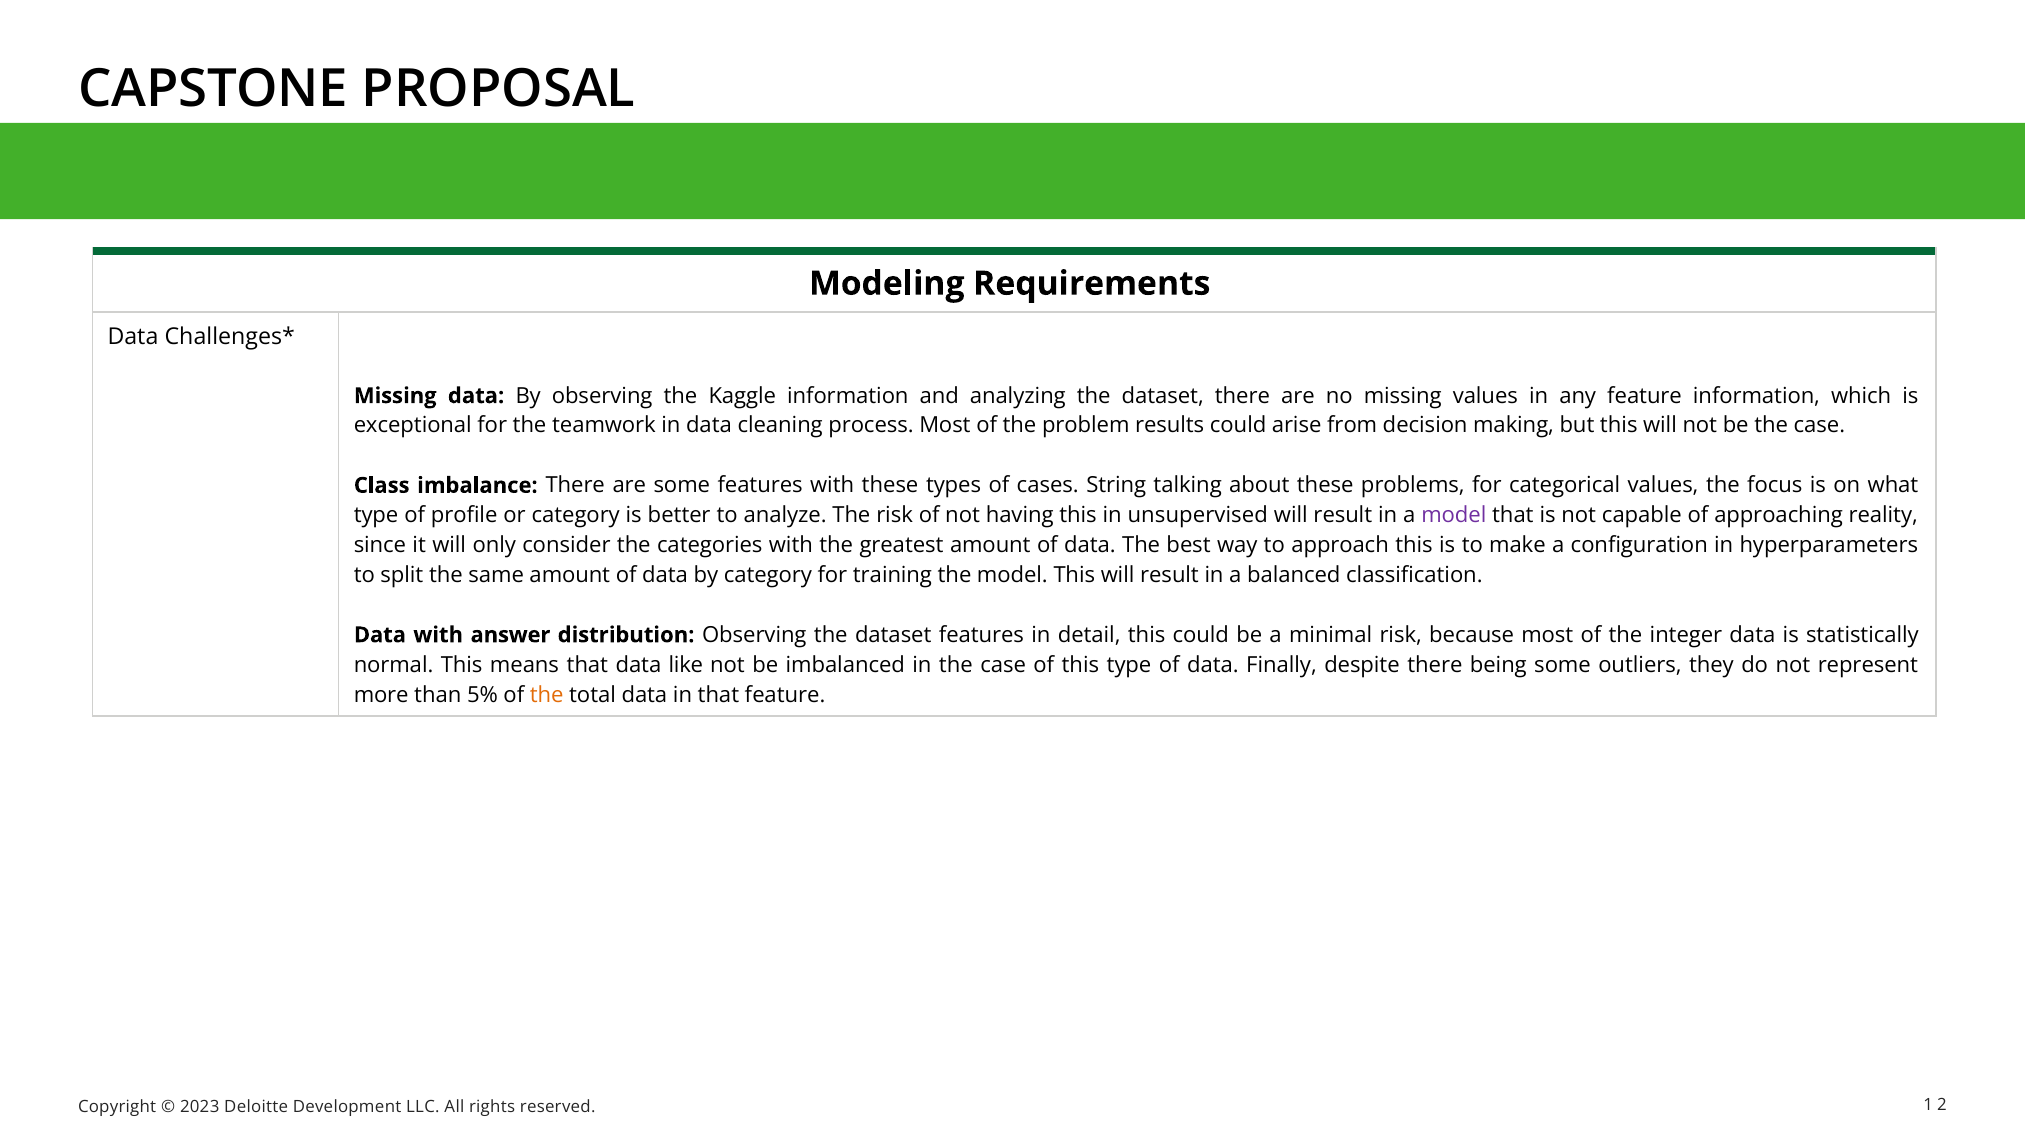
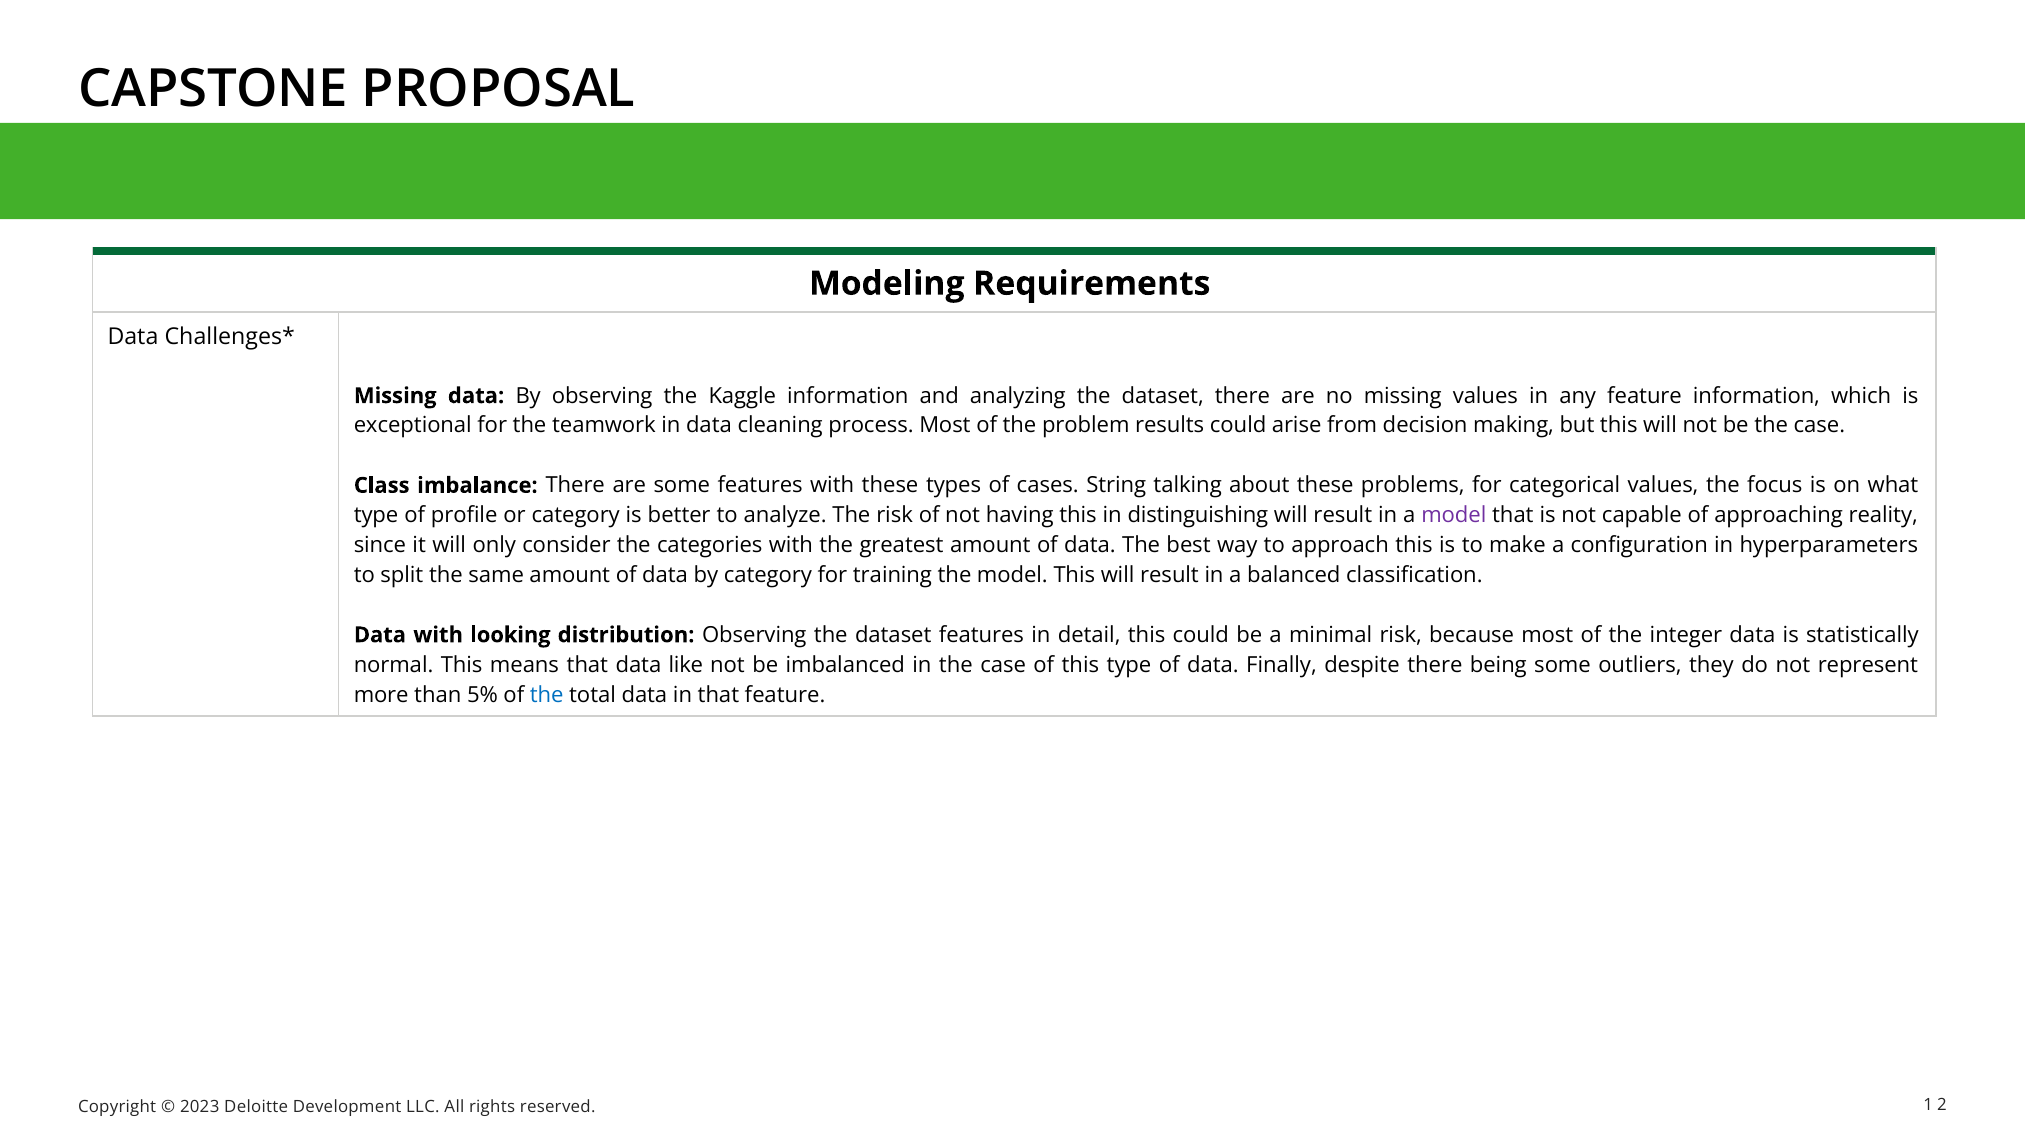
unsupervised: unsupervised -> distinguishing
answer: answer -> looking
the at (547, 695) colour: orange -> blue
